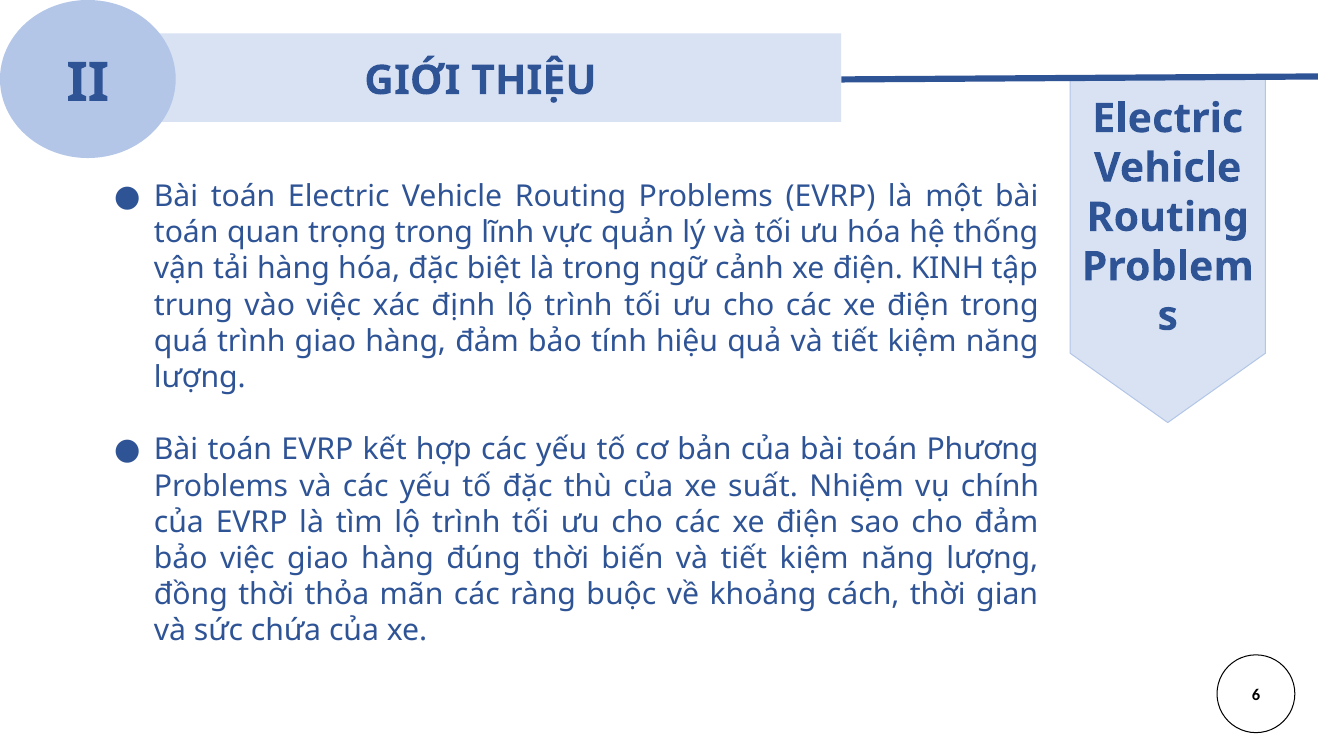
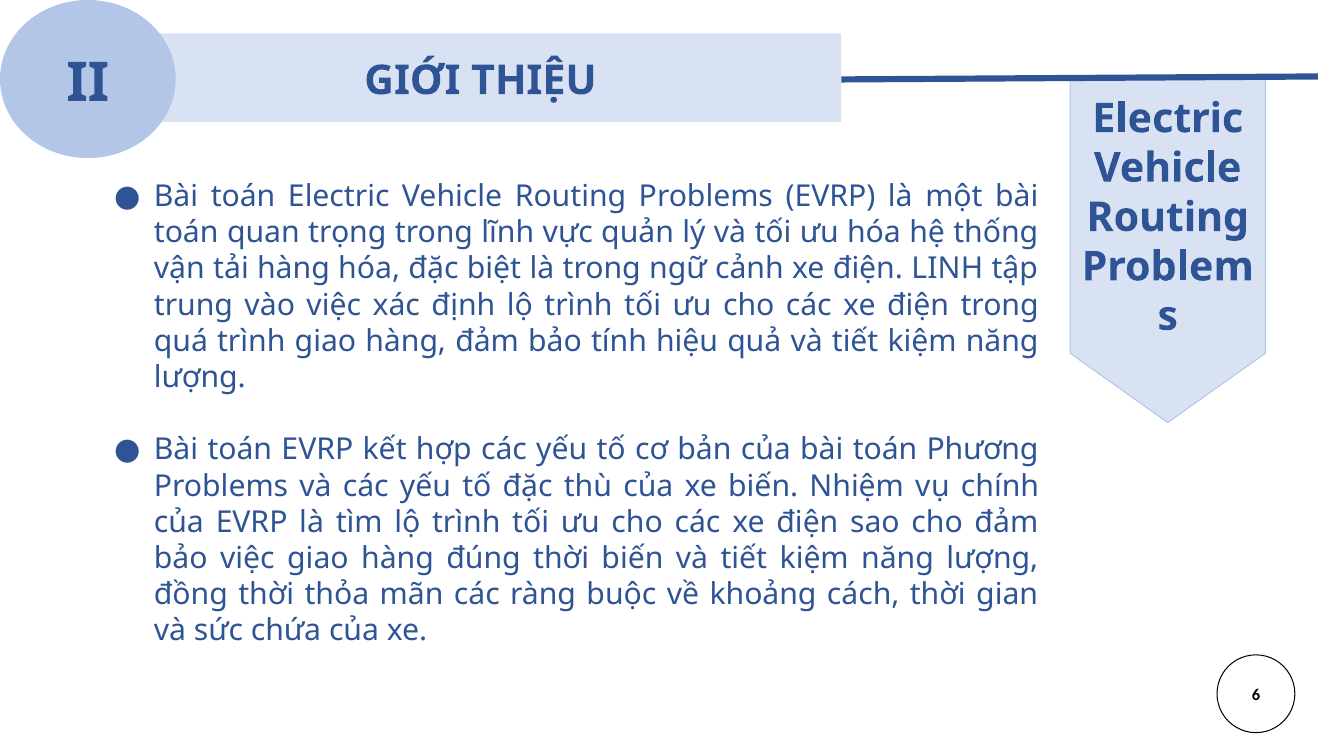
KINH: KINH -> LINH
xe suất: suất -> biến
